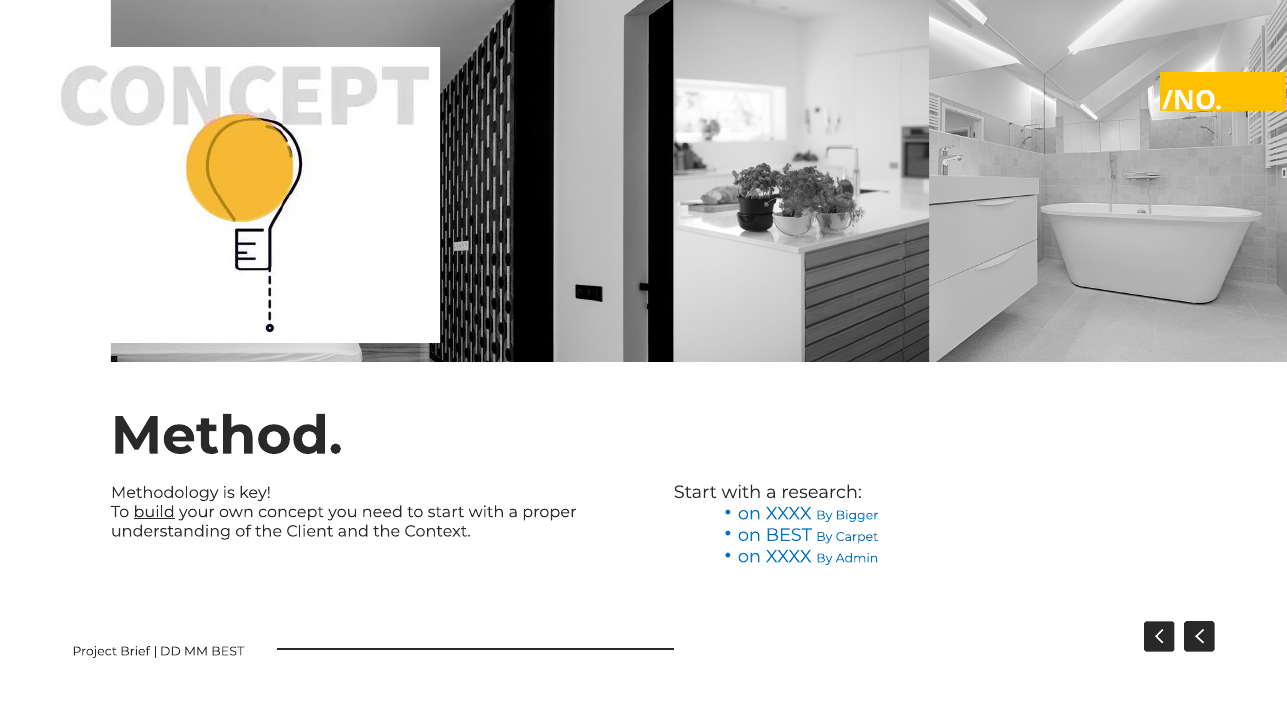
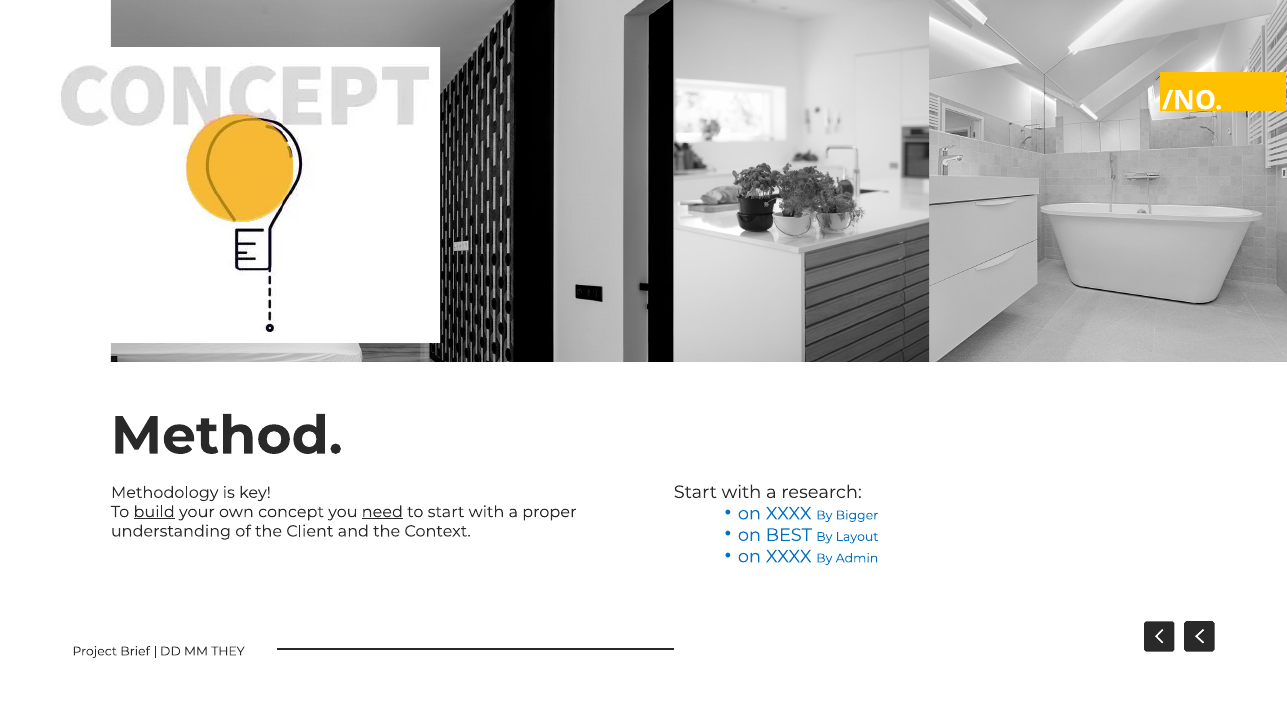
need underline: none -> present
Carpet: Carpet -> Layout
MM BEST: BEST -> THEY
